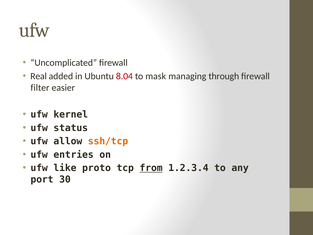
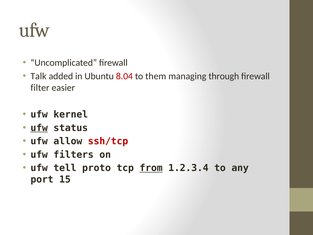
Real: Real -> Talk
mask: mask -> them
ufw at (39, 128) underline: none -> present
ssh/tcp colour: orange -> red
entries: entries -> filters
like: like -> tell
30: 30 -> 15
